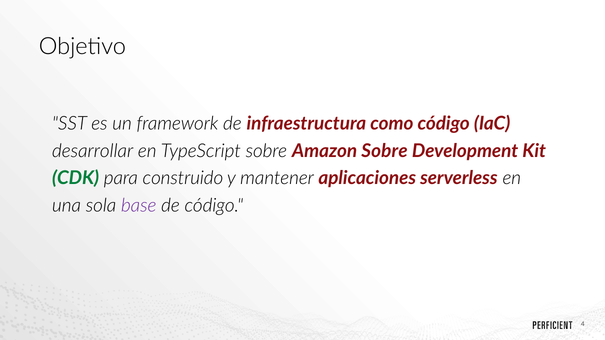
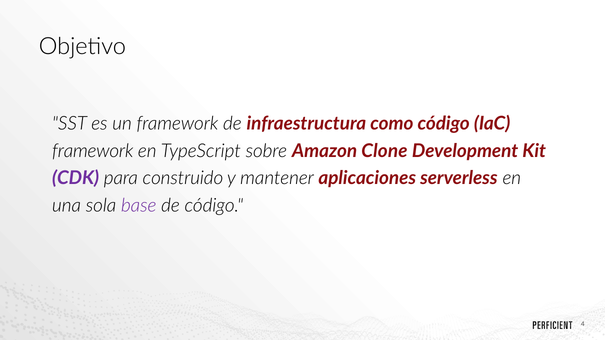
desarrollar at (93, 151): desarrollar -> framework
Amazon Sobre: Sobre -> Clone
CDK colour: green -> purple
